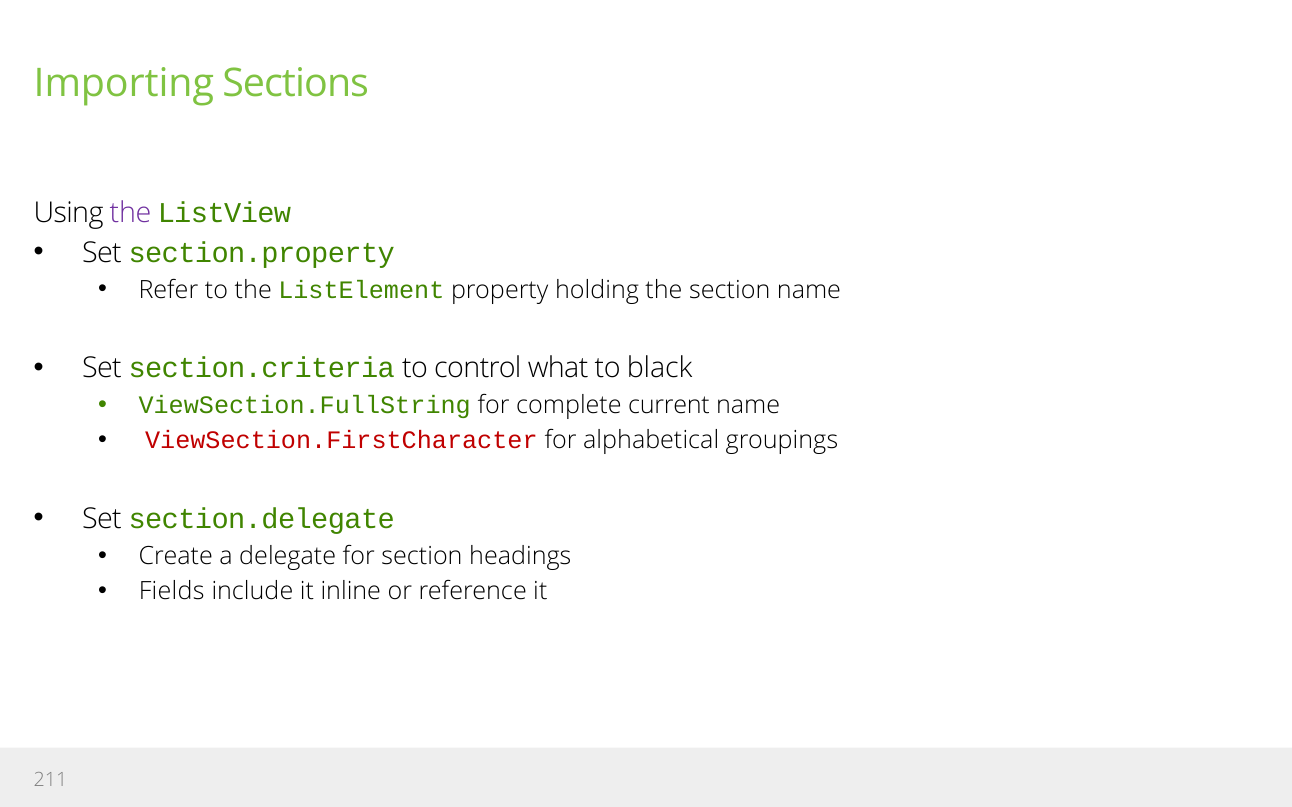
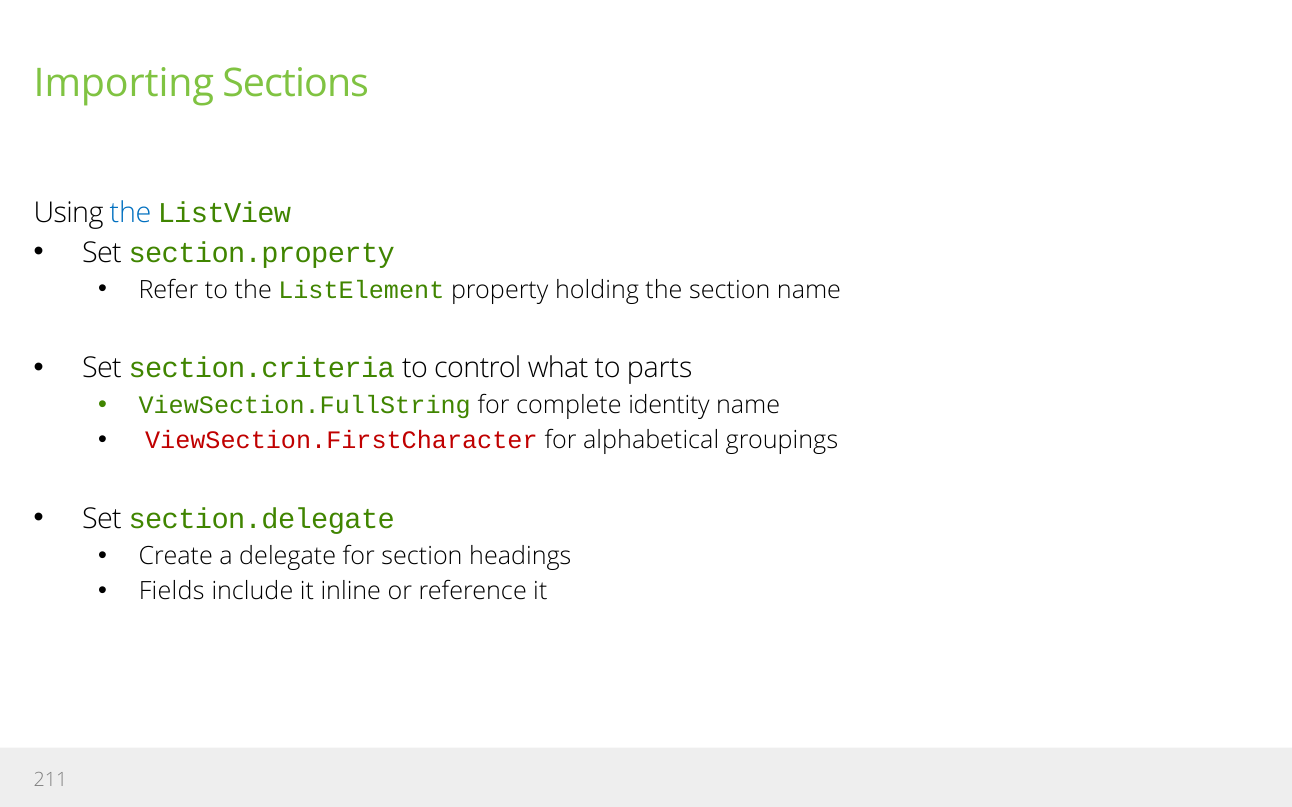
the at (131, 213) colour: purple -> blue
black: black -> parts
current: current -> identity
